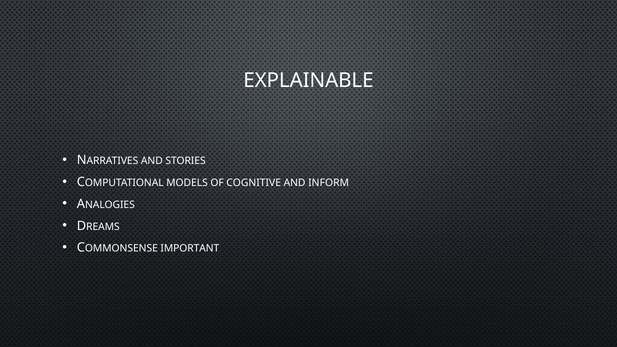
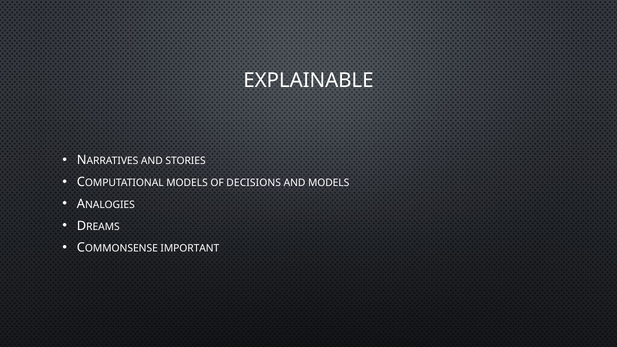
COGNITIVE: COGNITIVE -> DECISIONS
AND INFORM: INFORM -> MODELS
